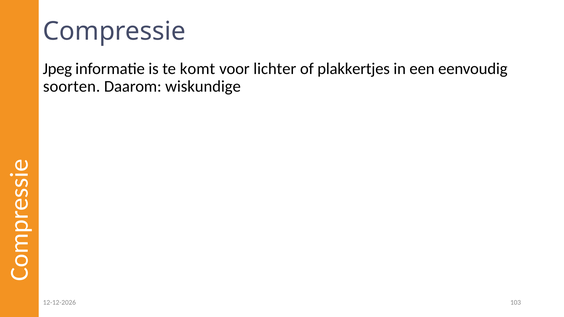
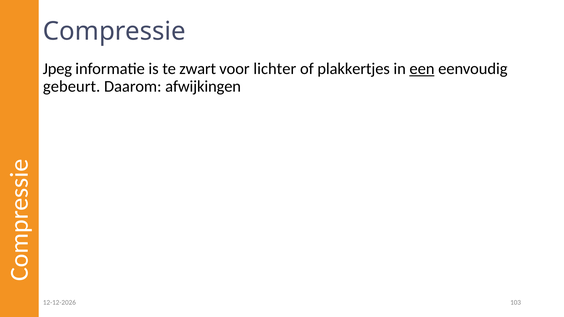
komt: komt -> zwart
een underline: none -> present
soorten: soorten -> gebeurt
wiskundige: wiskundige -> afwijkingen
